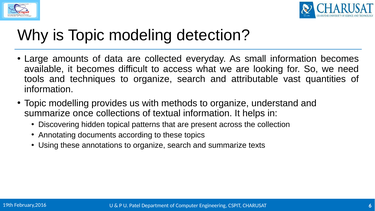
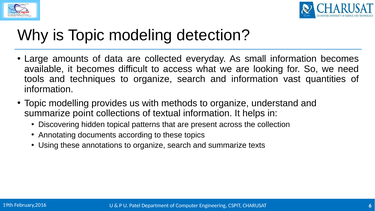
and attributable: attributable -> information
once: once -> point
